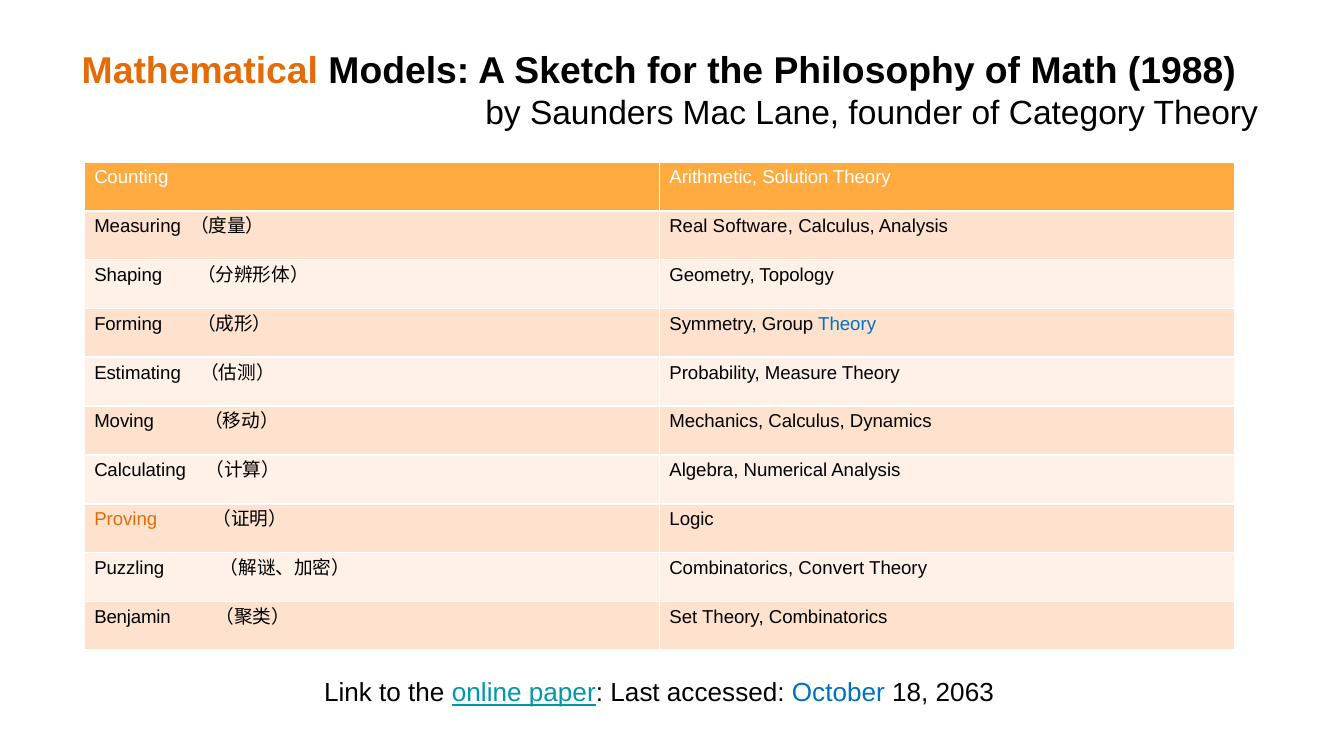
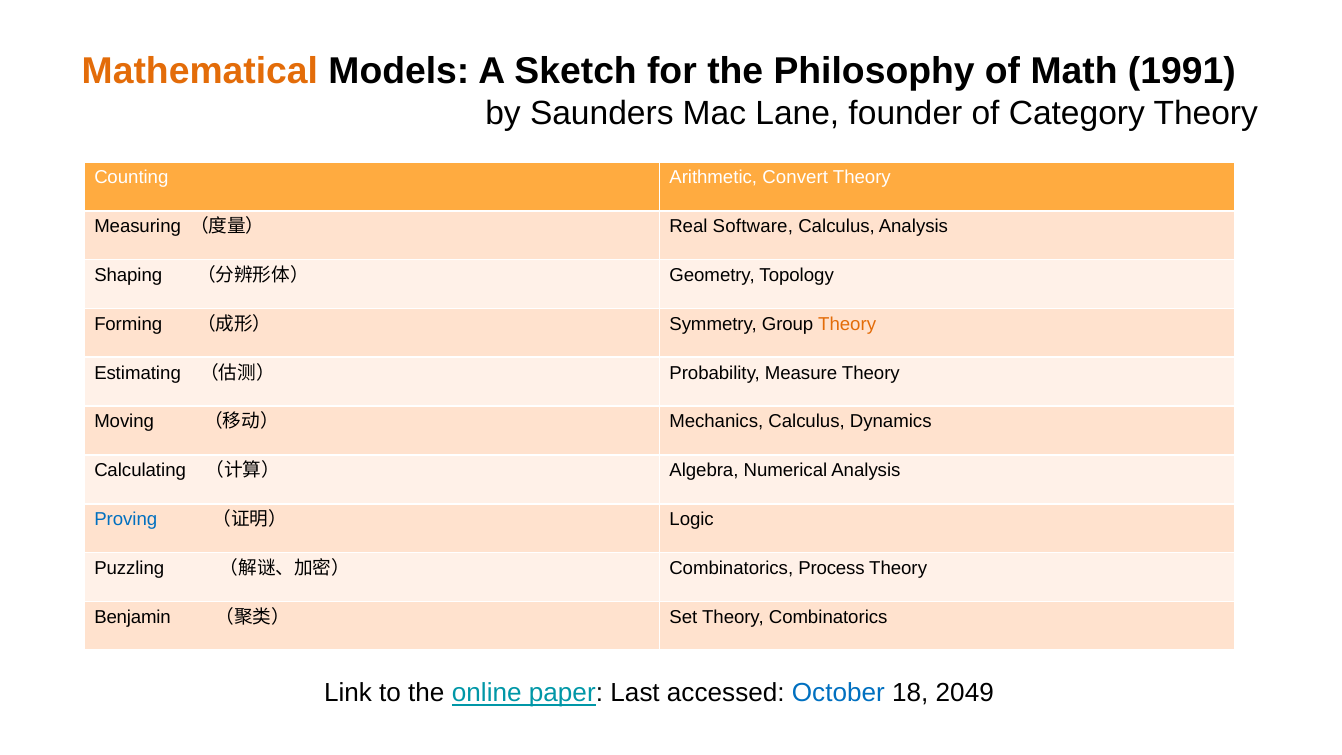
1988: 1988 -> 1991
Solution: Solution -> Convert
Theory at (847, 324) colour: blue -> orange
Proving colour: orange -> blue
Convert: Convert -> Process
2063: 2063 -> 2049
